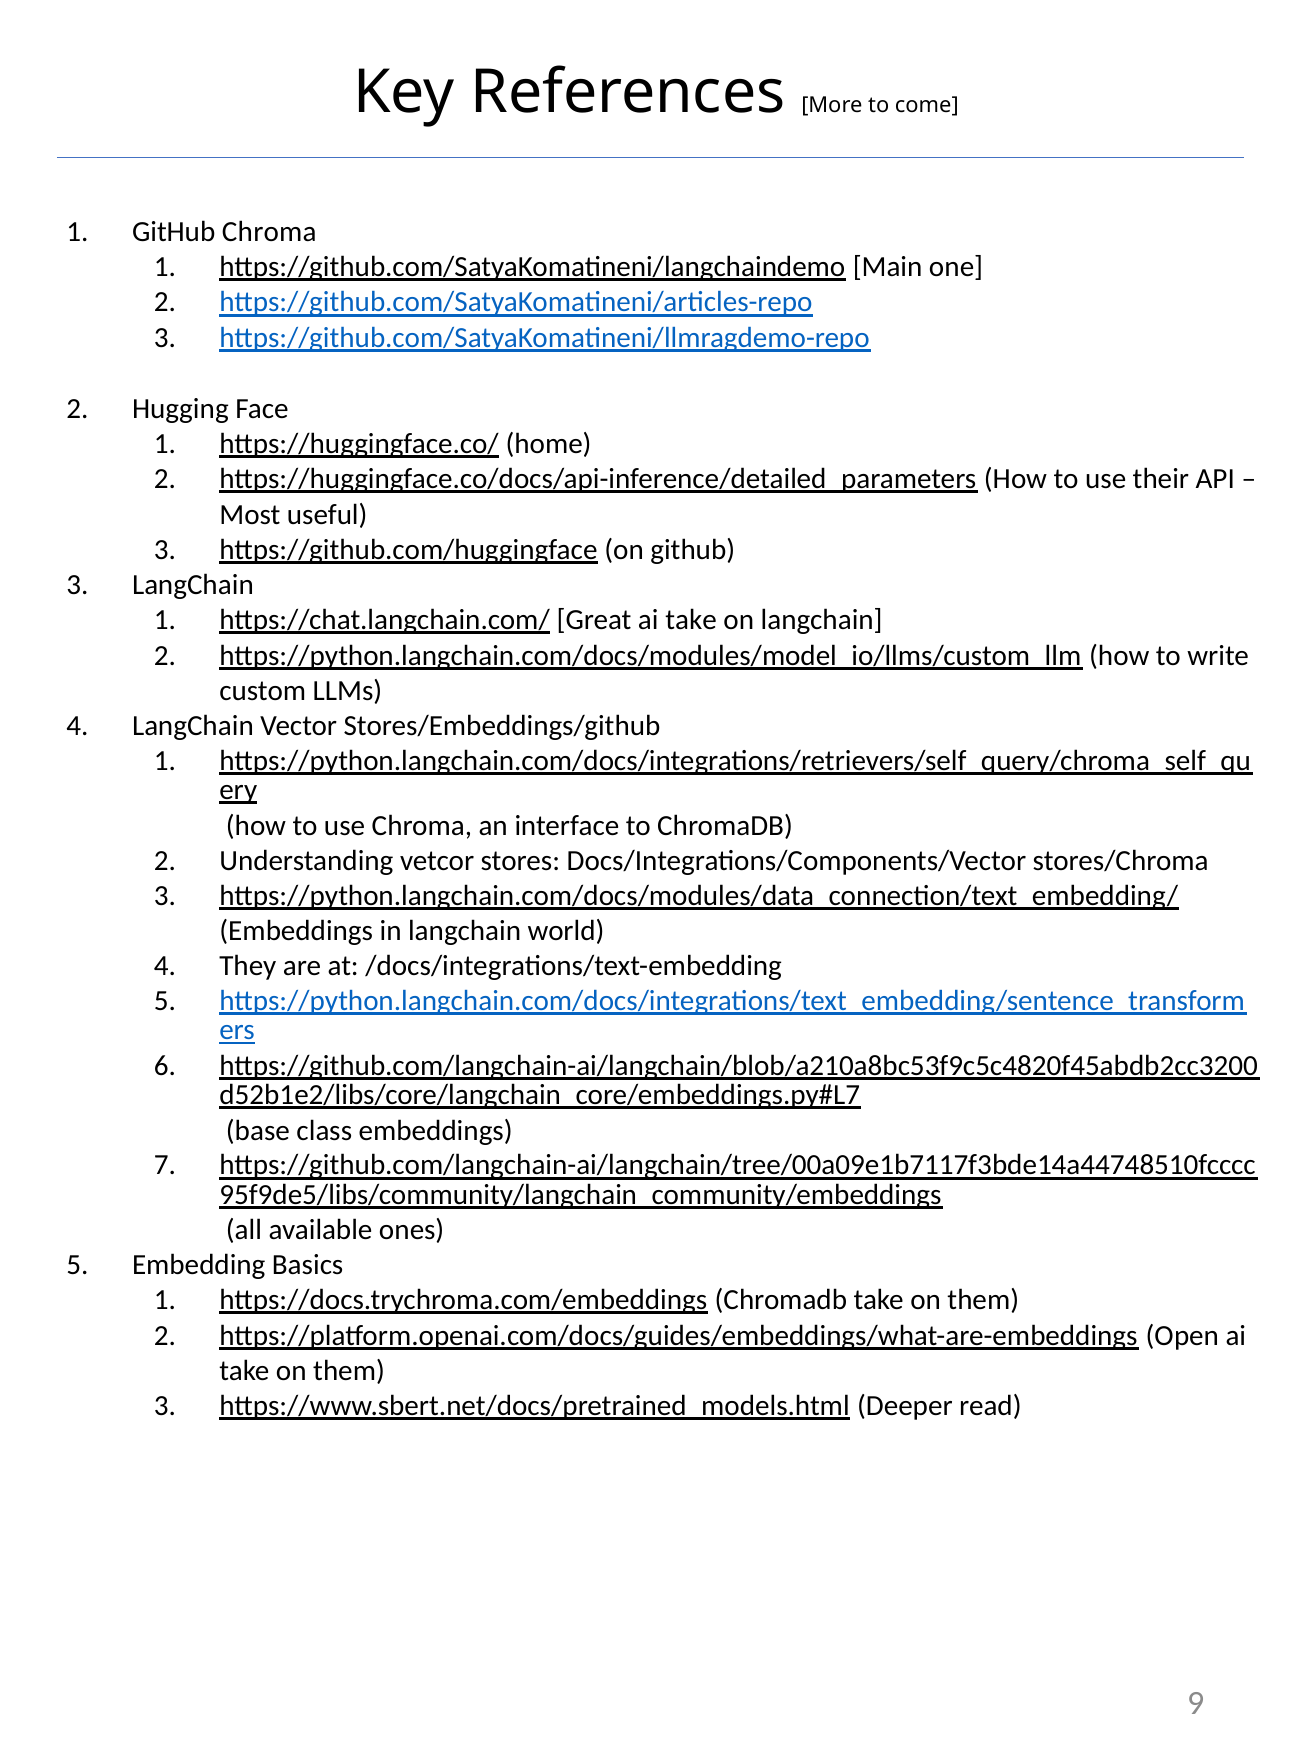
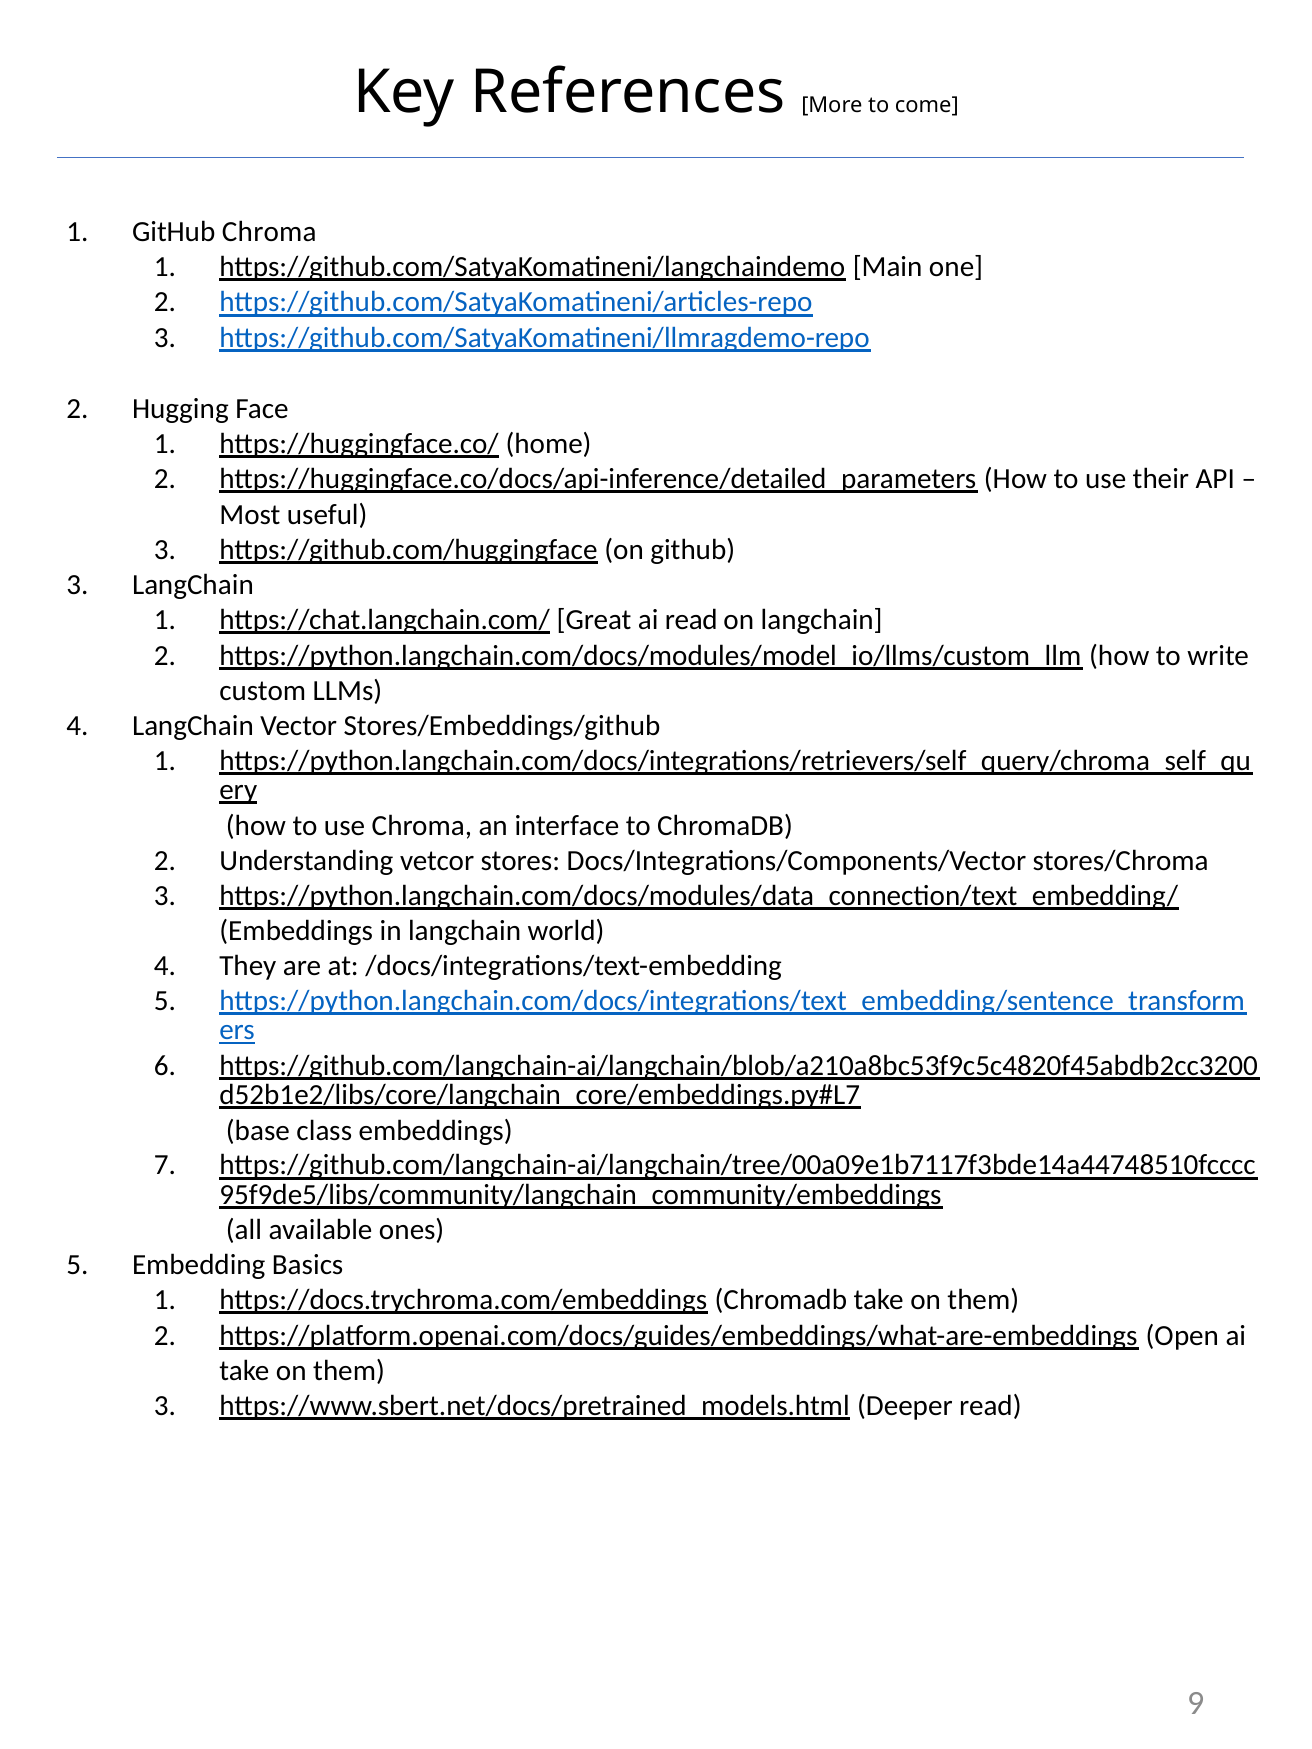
Great ai take: take -> read
